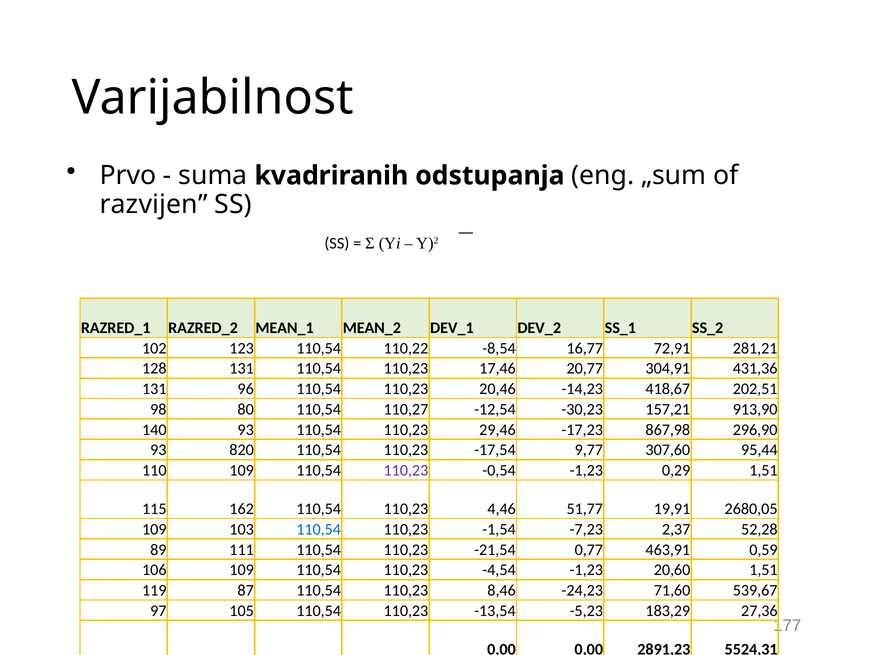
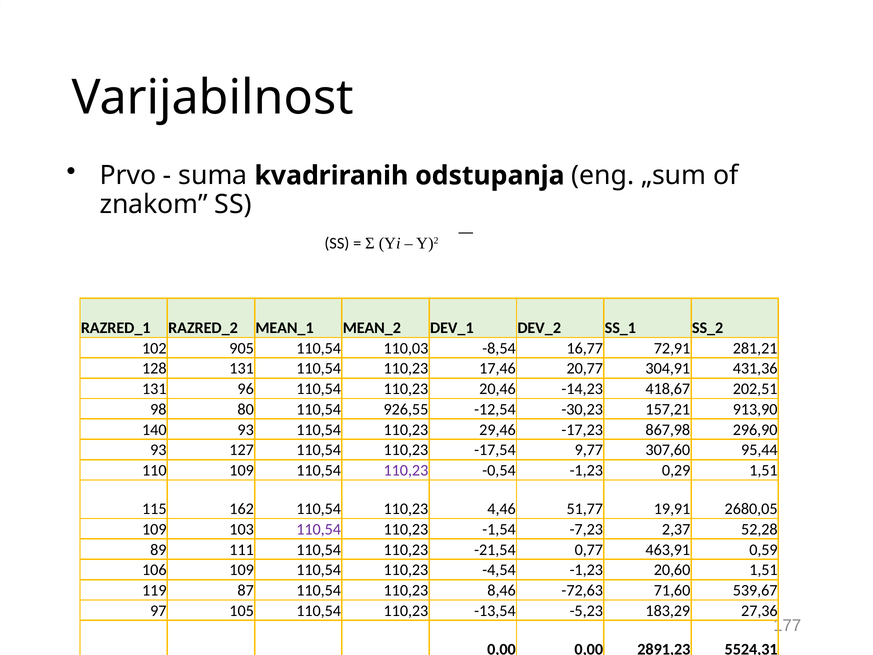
razvijen: razvijen -> znakom
123: 123 -> 905
110,22: 110,22 -> 110,03
110,27: 110,27 -> 926,55
820: 820 -> 127
110,54 at (319, 529) colour: blue -> purple
-24,23: -24,23 -> -72,63
